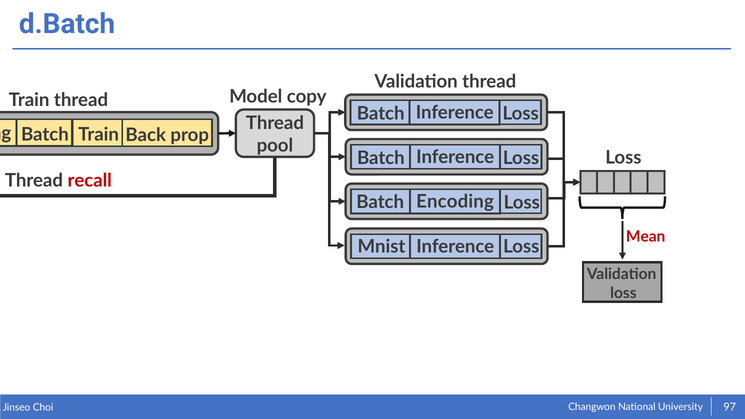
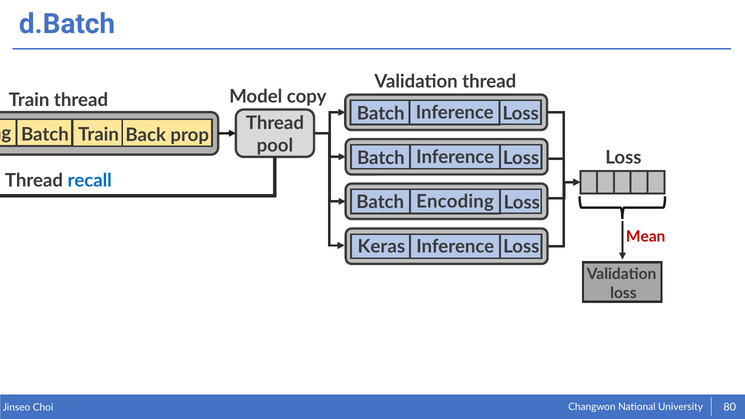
recall colour: red -> blue
Mnist: Mnist -> Keras
97: 97 -> 80
